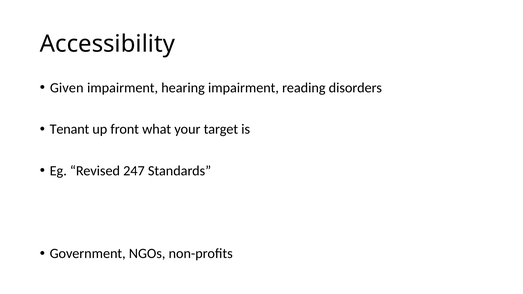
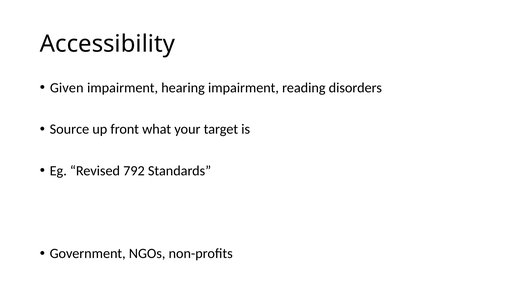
Tenant: Tenant -> Source
247: 247 -> 792
